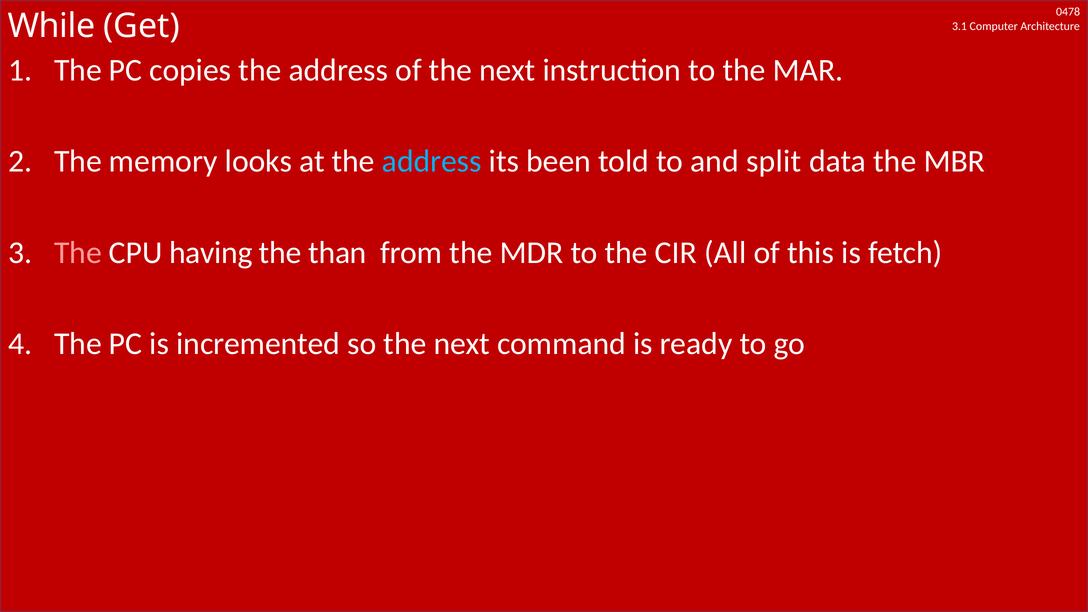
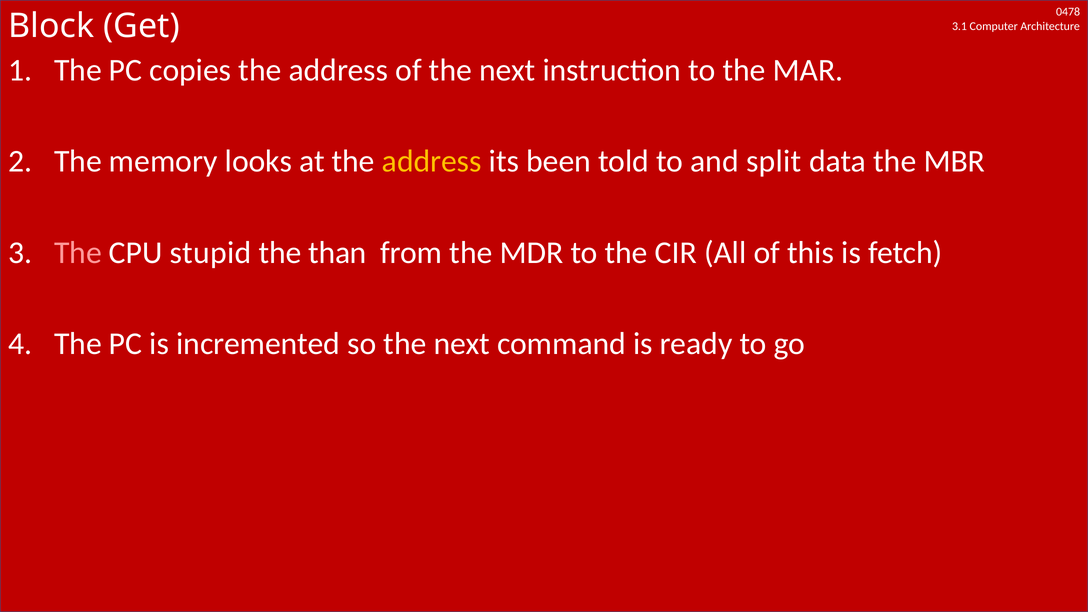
While: While -> Block
address at (432, 161) colour: light blue -> yellow
having: having -> stupid
